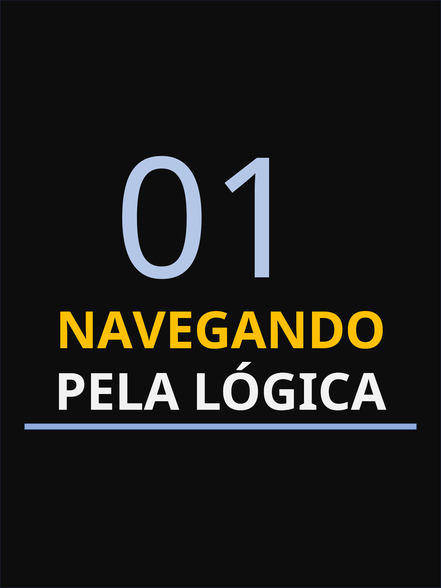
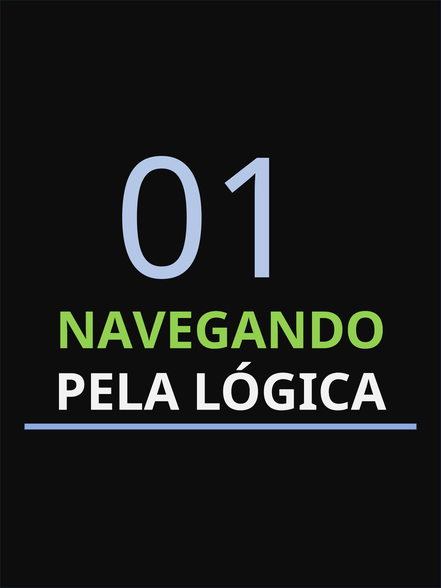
NAVEGANDO colour: yellow -> light green
